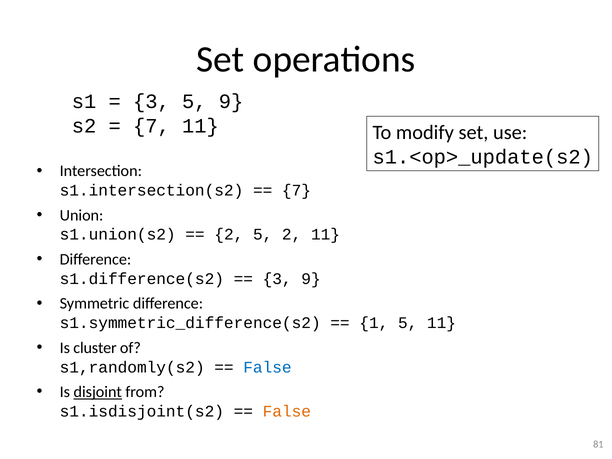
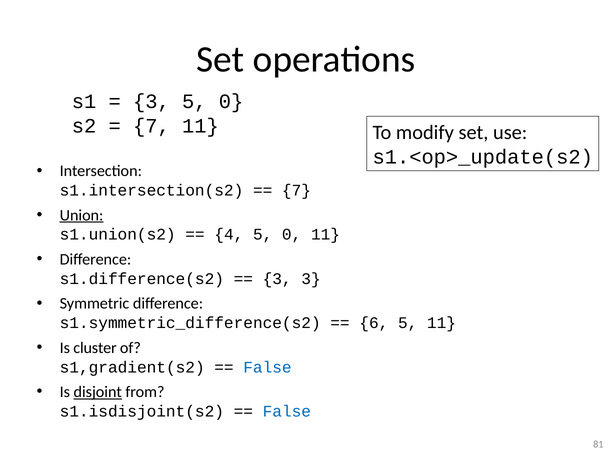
3 5 9: 9 -> 0
Union underline: none -> present
2 at (229, 235): 2 -> 4
2 at (292, 235): 2 -> 0
3 9: 9 -> 3
1: 1 -> 6
s1,randomly(s2: s1,randomly(s2 -> s1,gradient(s2
False at (287, 411) colour: orange -> blue
